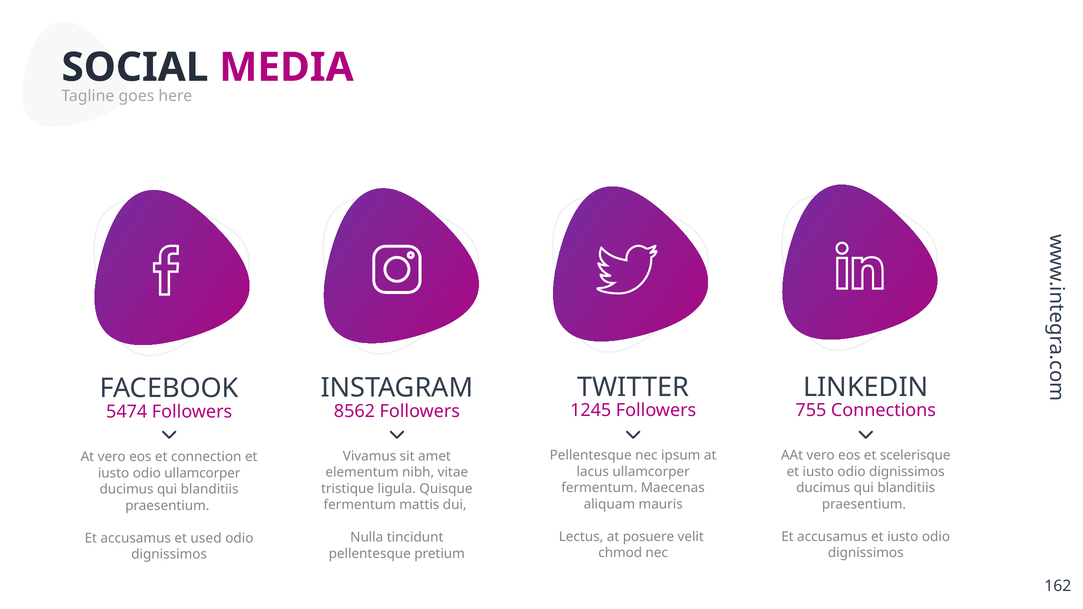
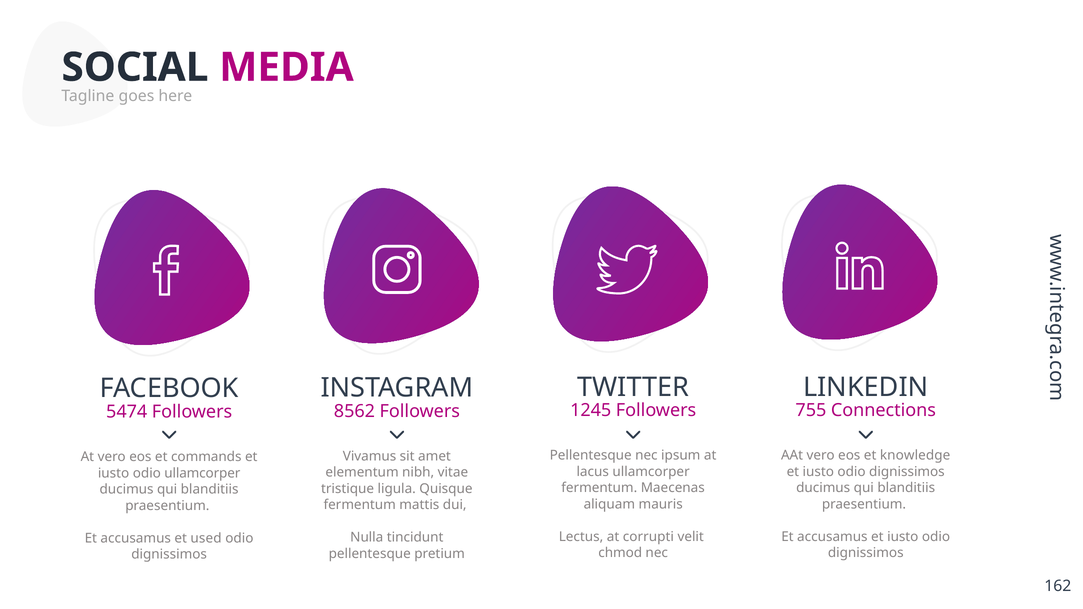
scelerisque: scelerisque -> knowledge
connection: connection -> commands
posuere: posuere -> corrupti
